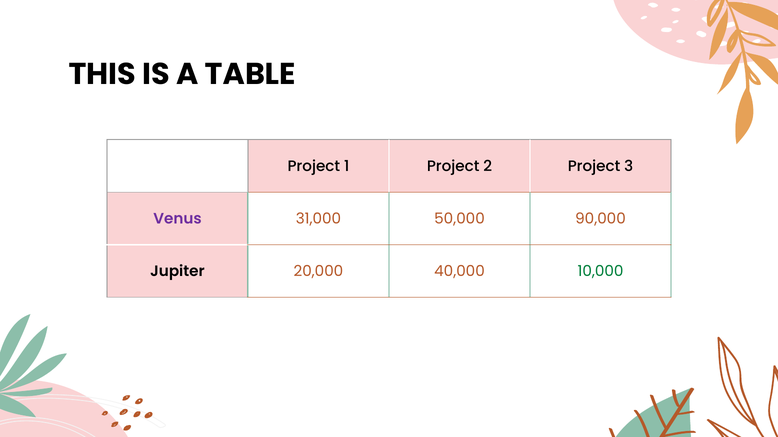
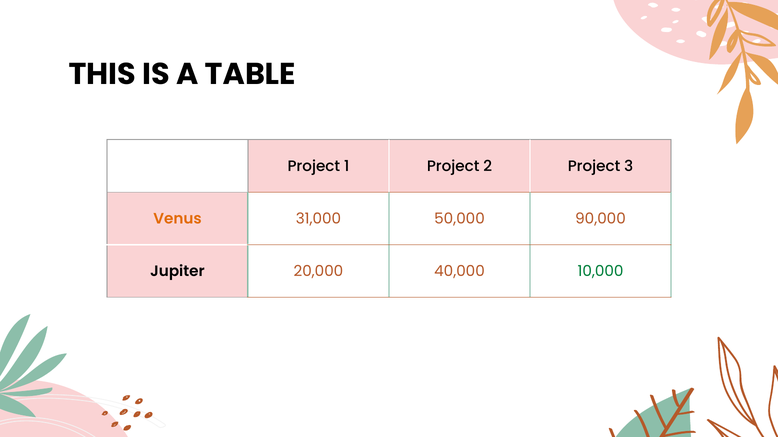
Venus colour: purple -> orange
